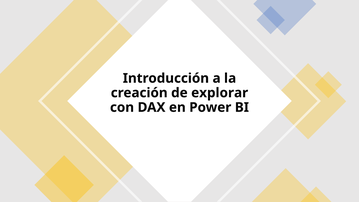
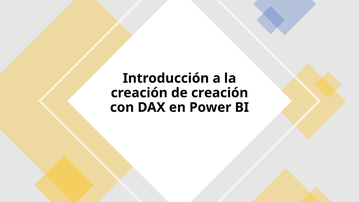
de explorar: explorar -> creación
